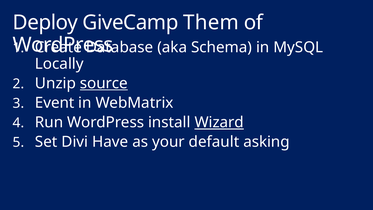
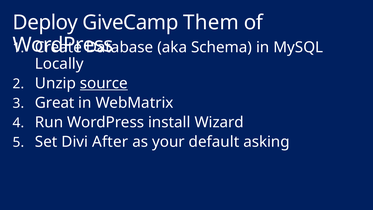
Event: Event -> Great
Wizard underline: present -> none
Have: Have -> After
